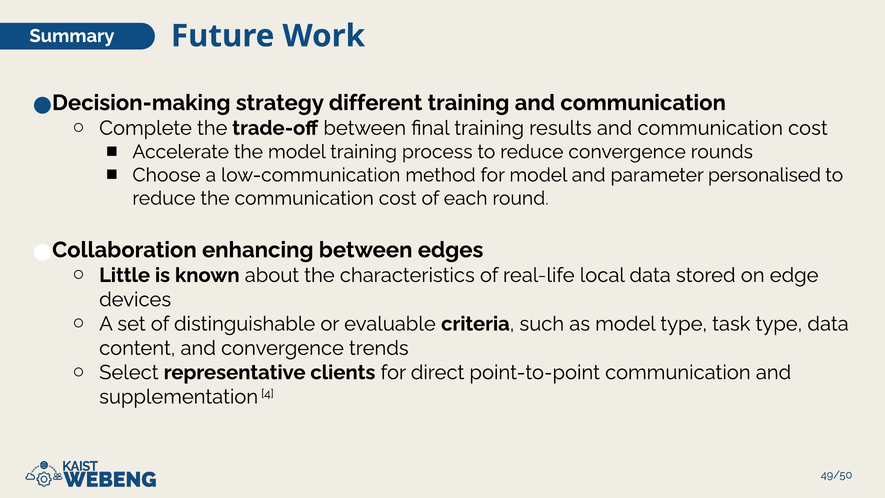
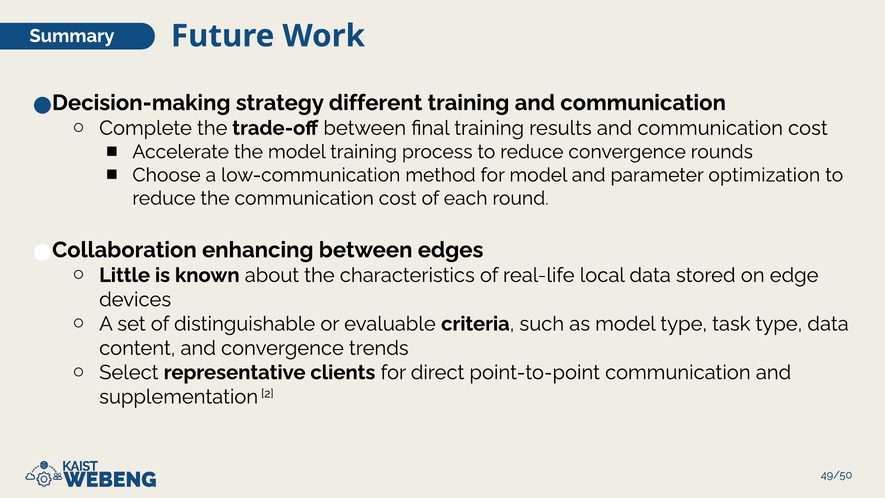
personalised: personalised -> optimization
4: 4 -> 2
